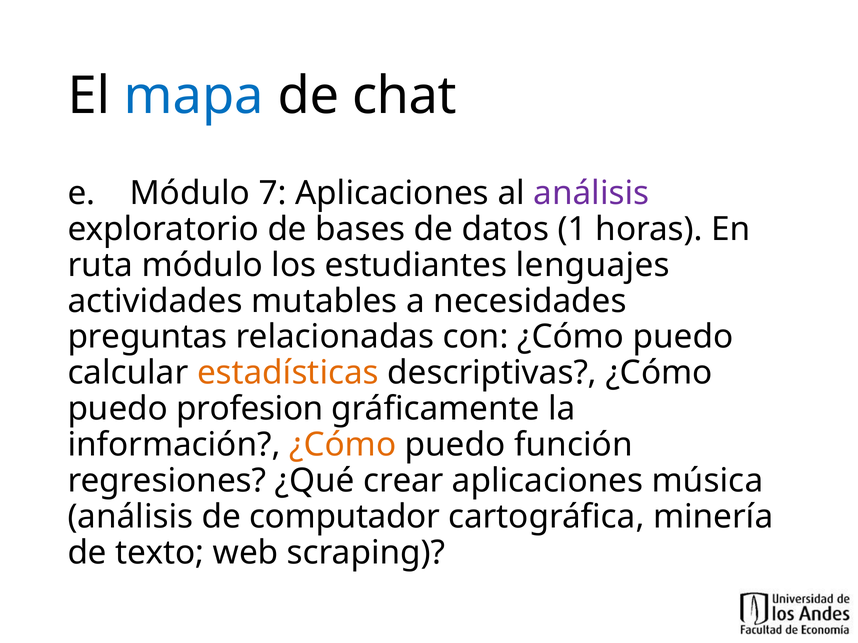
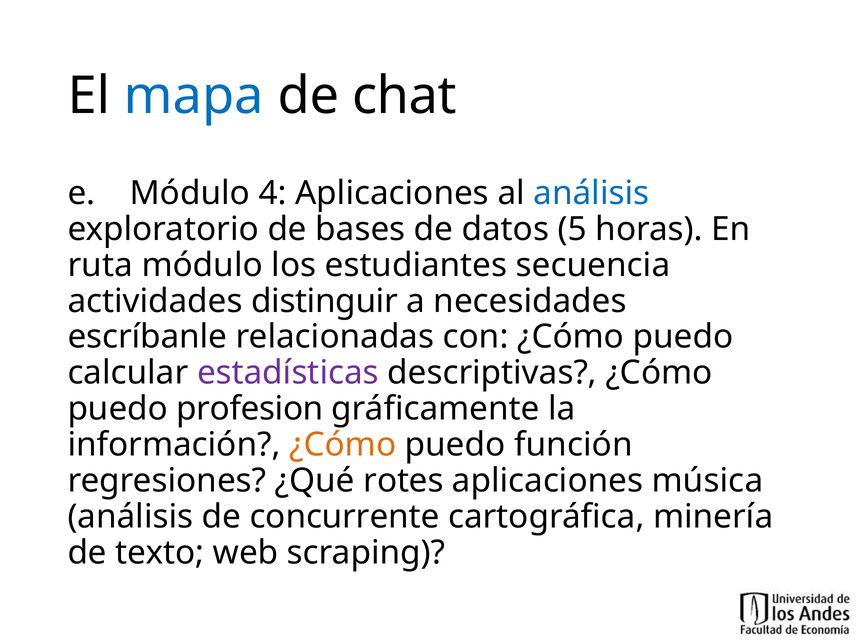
7: 7 -> 4
análisis at (591, 193) colour: purple -> blue
1: 1 -> 5
lenguajes: lenguajes -> secuencia
mutables: mutables -> distinguir
preguntas: preguntas -> escríbanle
estadísticas colour: orange -> purple
crear: crear -> rotes
computador: computador -> concurrente
